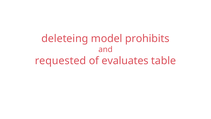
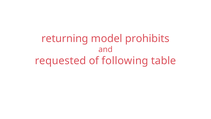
deleteing: deleteing -> returning
evaluates: evaluates -> following
